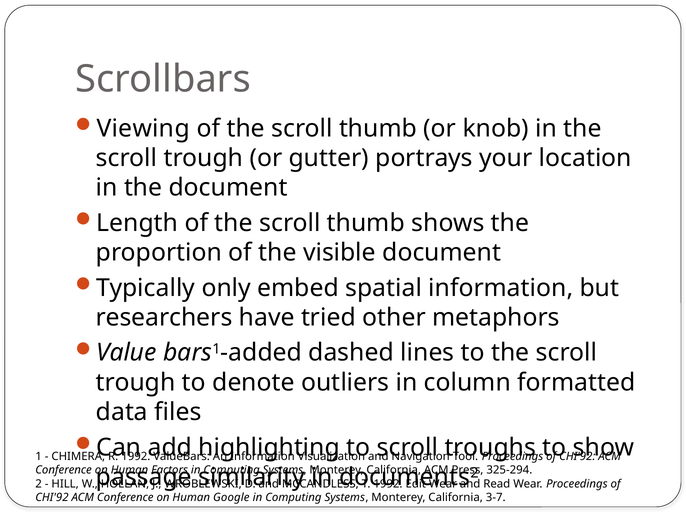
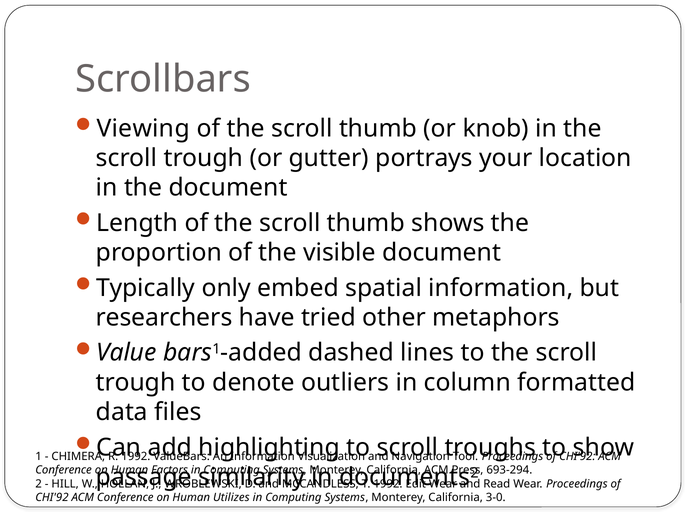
325-294: 325-294 -> 693-294
Google: Google -> Utilizes
3-7: 3-7 -> 3-0
